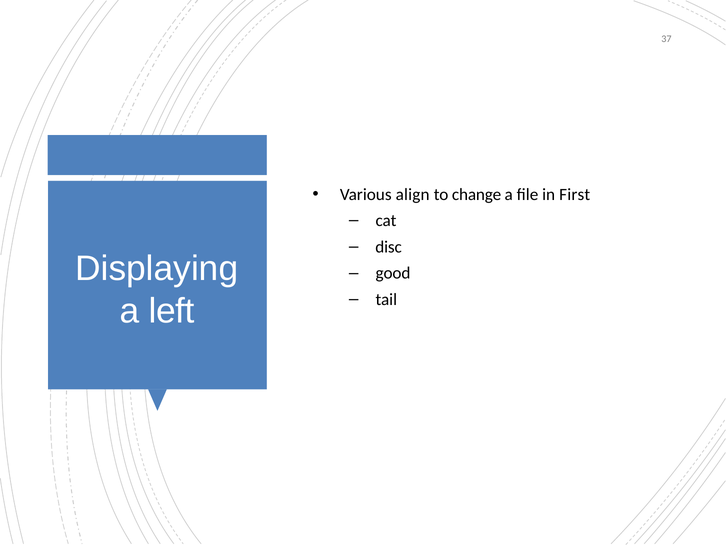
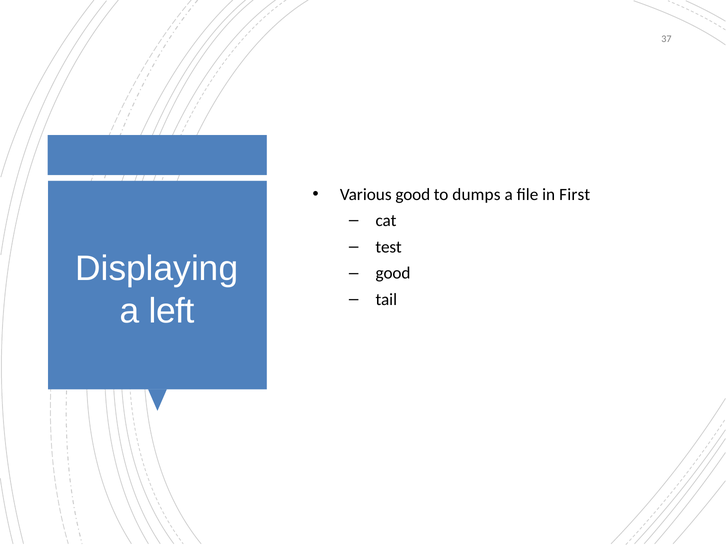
Various align: align -> good
change: change -> dumps
disc: disc -> test
